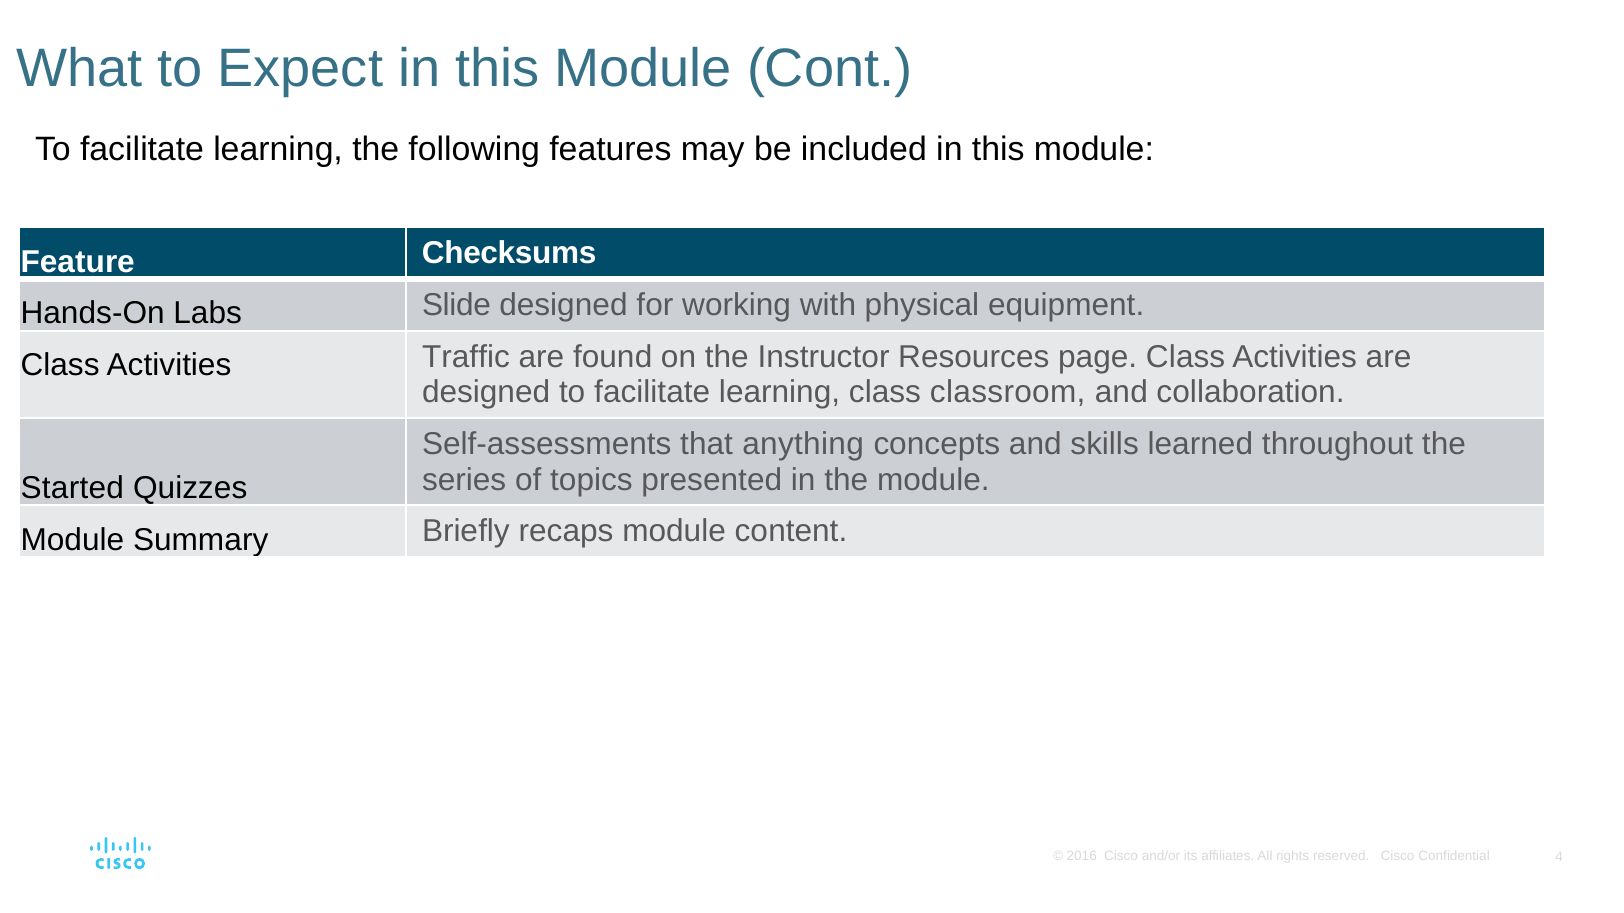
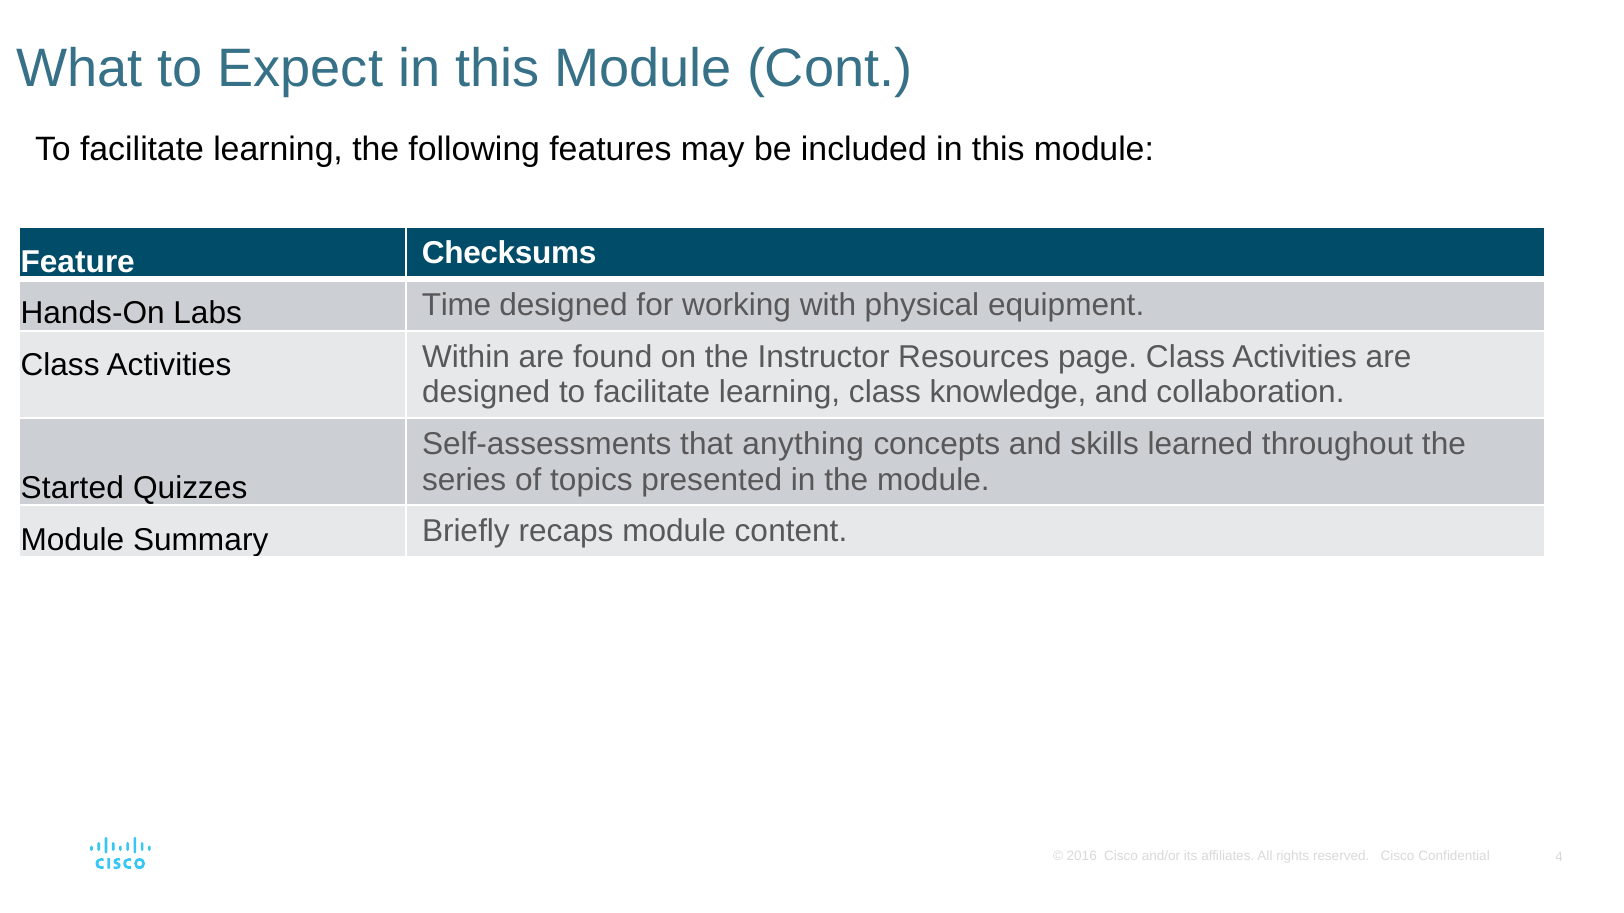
Slide: Slide -> Time
Traffic: Traffic -> Within
classroom: classroom -> knowledge
